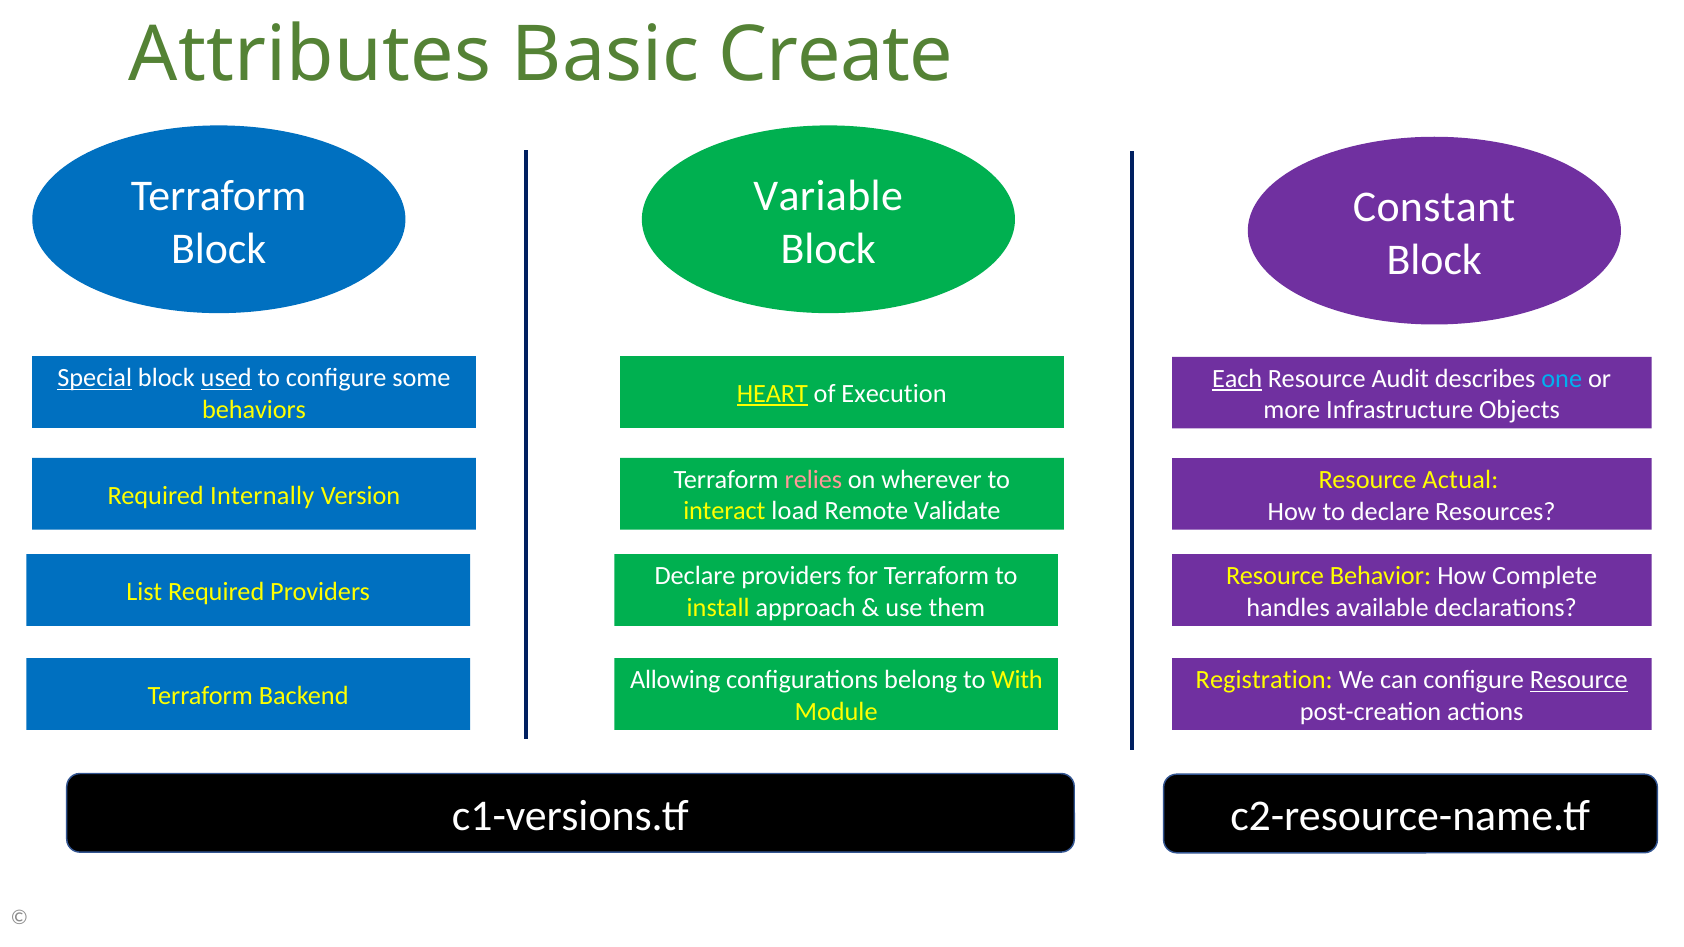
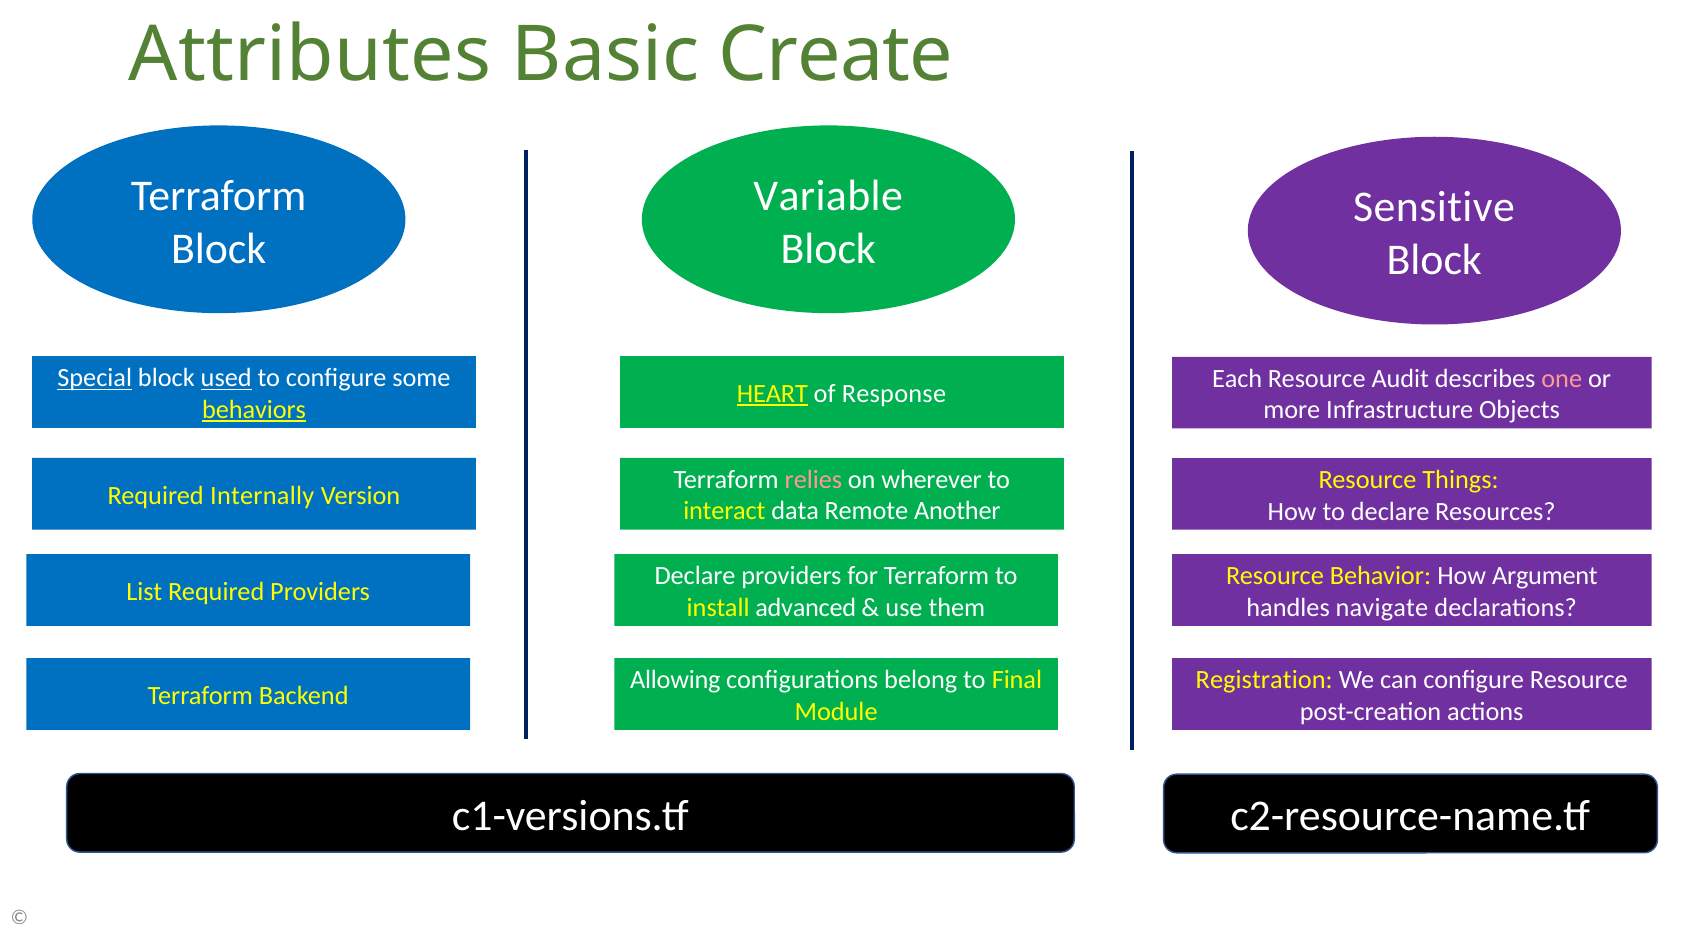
Constant: Constant -> Sensitive
Each underline: present -> none
one colour: light blue -> pink
Execution: Execution -> Response
behaviors underline: none -> present
Actual: Actual -> Things
load: load -> data
Validate: Validate -> Another
Complete: Complete -> Argument
approach: approach -> advanced
available: available -> navigate
With: With -> Final
Resource at (1579, 680) underline: present -> none
